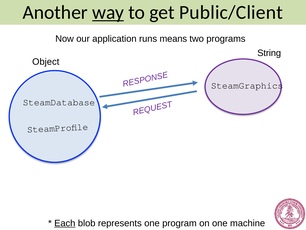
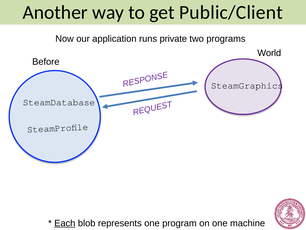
way underline: present -> none
means: means -> private
String: String -> World
Object: Object -> Before
